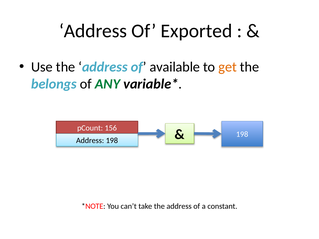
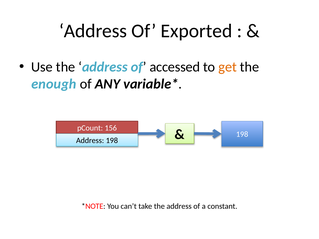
available: available -> accessed
belongs: belongs -> enough
ANY colour: green -> black
